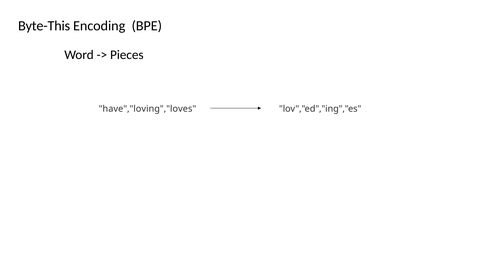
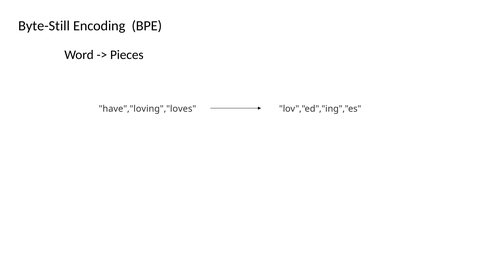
Byte-This: Byte-This -> Byte-Still
